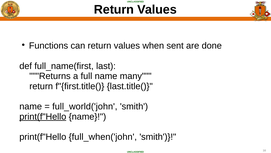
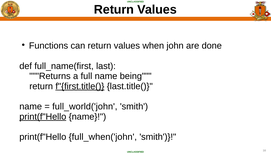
sent: sent -> john
many: many -> being
f"{first.title( underline: none -> present
